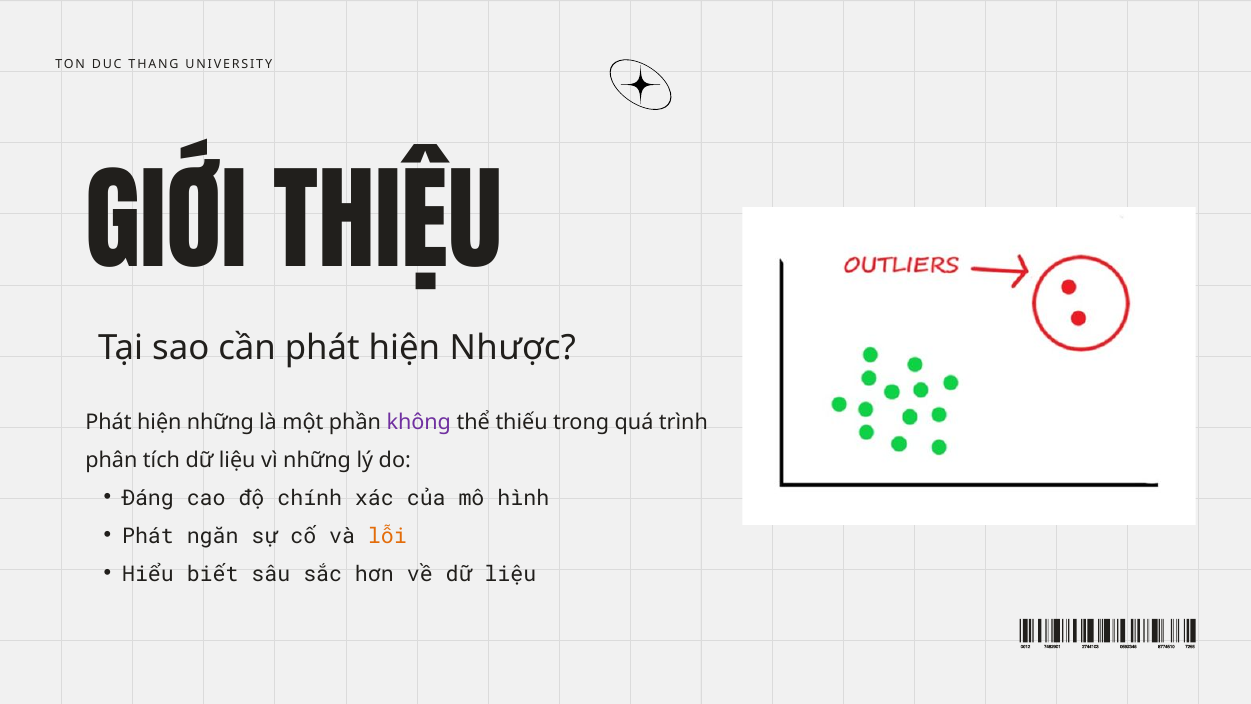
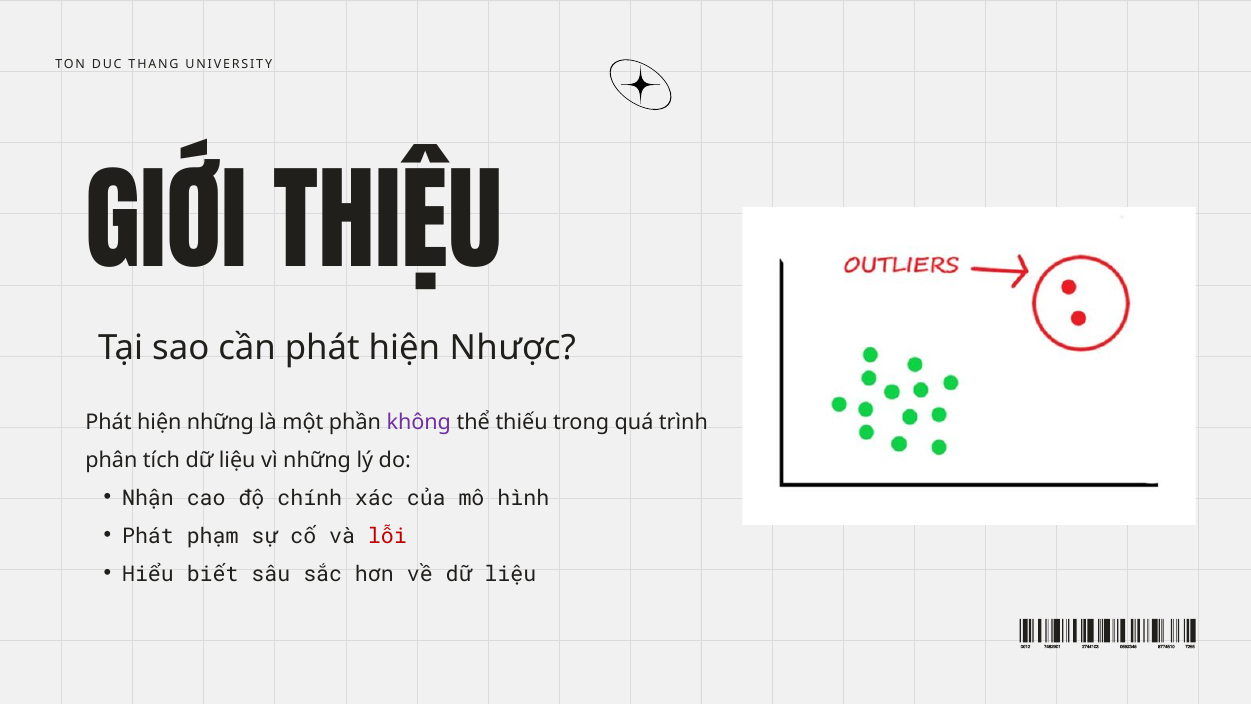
Đáng: Đáng -> Nhận
ngăn: ngăn -> phạm
lỗi colour: orange -> red
